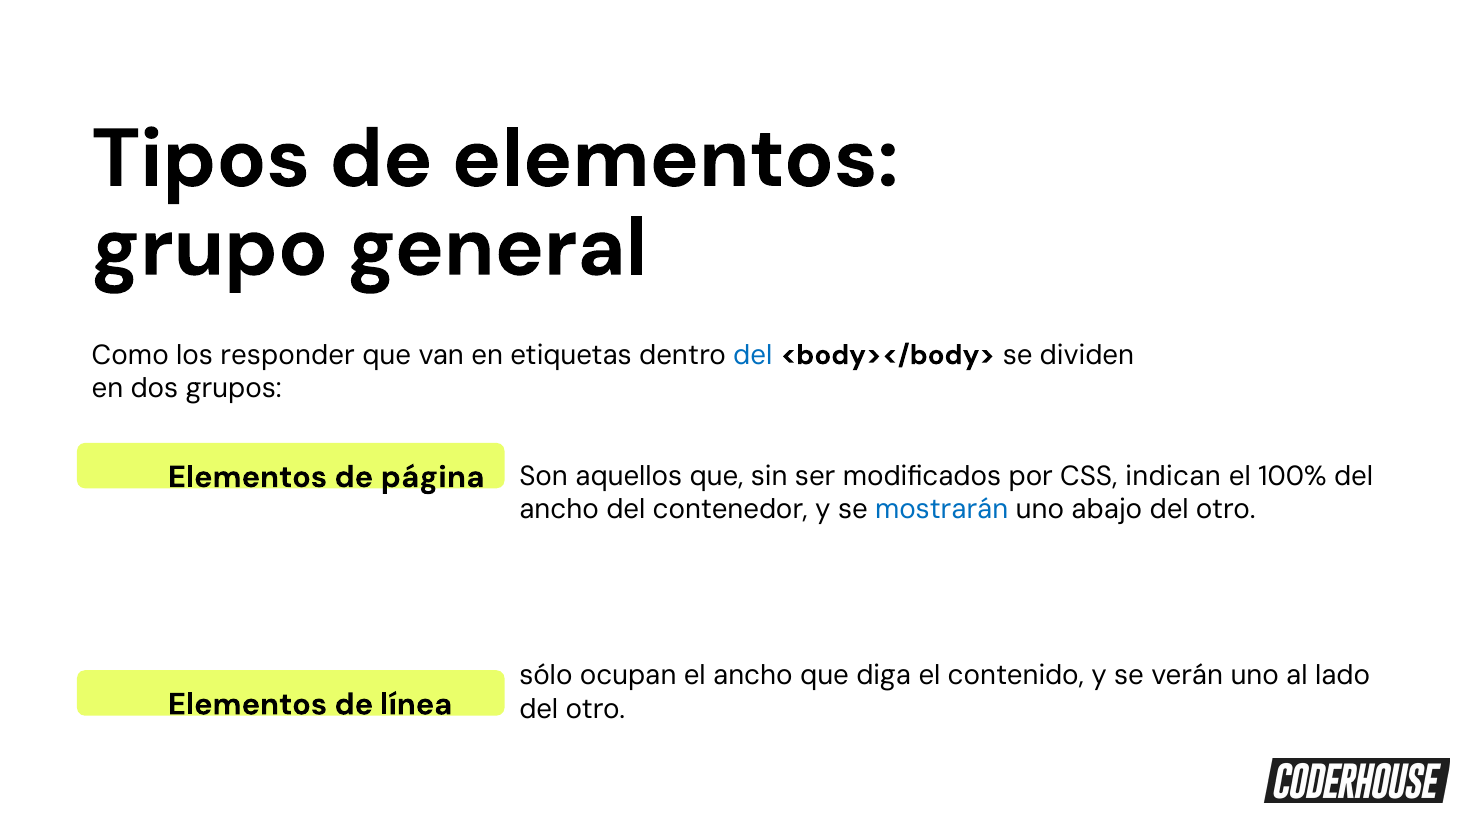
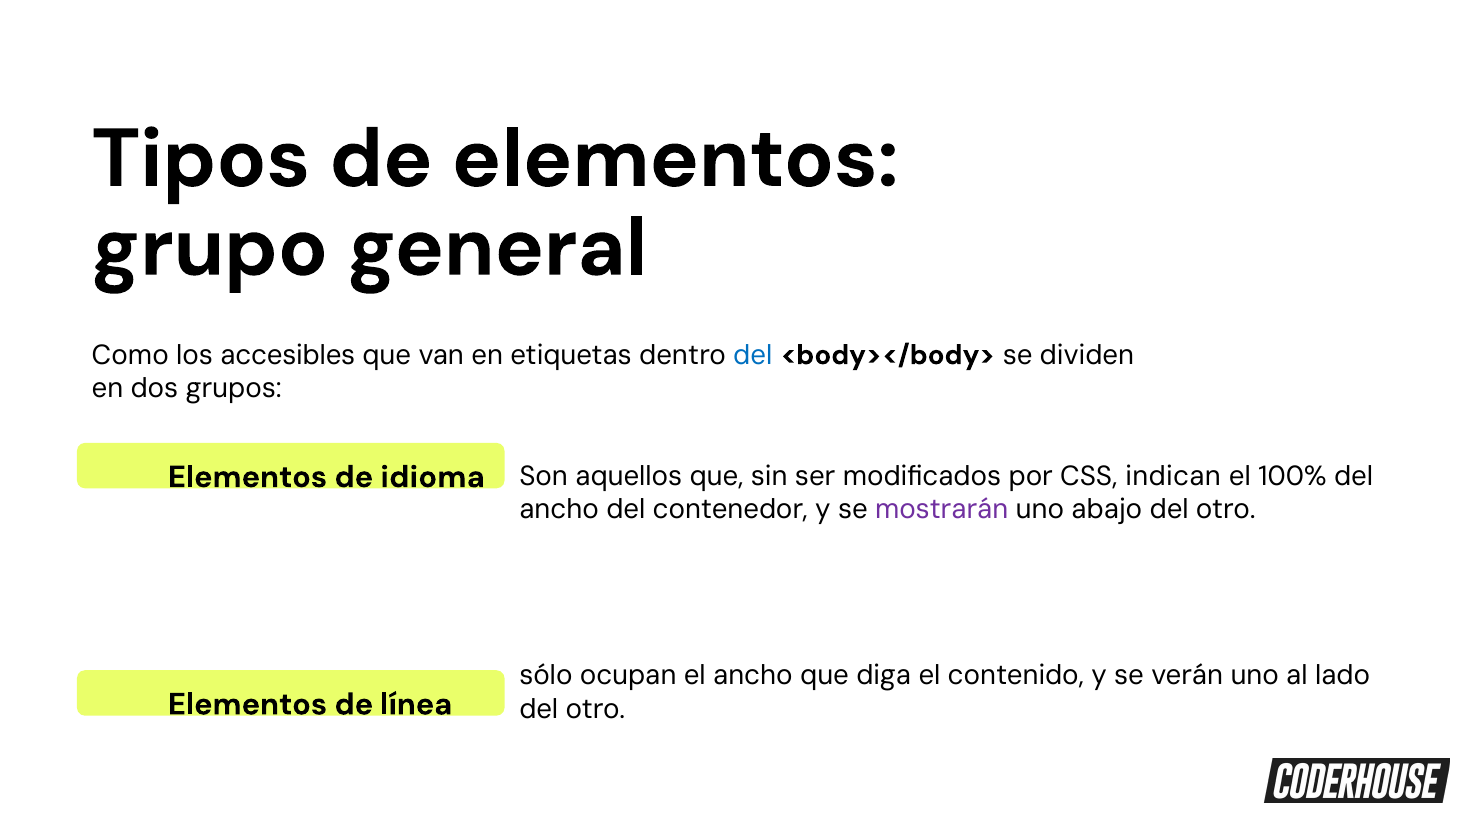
responder: responder -> accesibles
página: página -> idioma
mostrarán colour: blue -> purple
